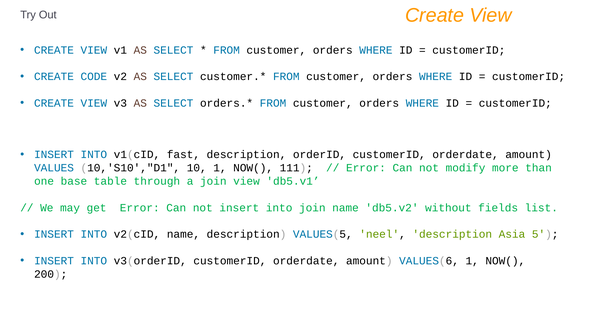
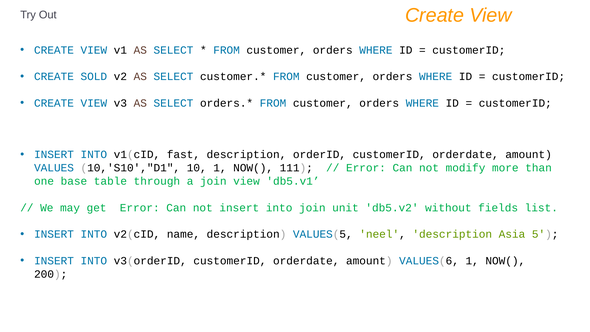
CODE: CODE -> SOLD
join name: name -> unit
